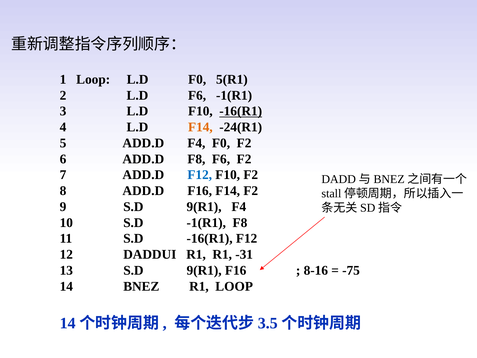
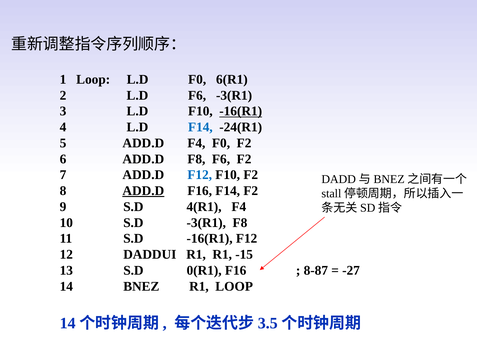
5(R1: 5(R1 -> 6(R1
F6 -1(R1: -1(R1 -> -3(R1
F14 at (200, 127) colour: orange -> blue
ADD.D at (143, 191) underline: none -> present
9 S.D 9(R1: 9(R1 -> 4(R1
S.D -1(R1: -1(R1 -> -3(R1
-31: -31 -> -15
9(R1 at (204, 270): 9(R1 -> 0(R1
8-16: 8-16 -> 8-87
-75: -75 -> -27
